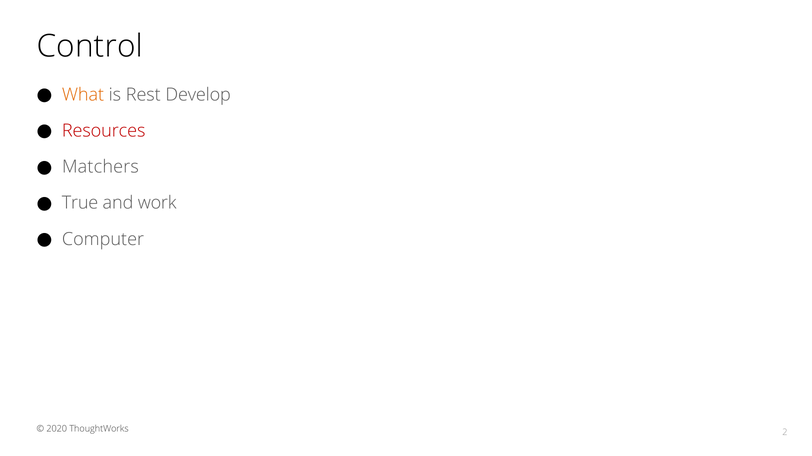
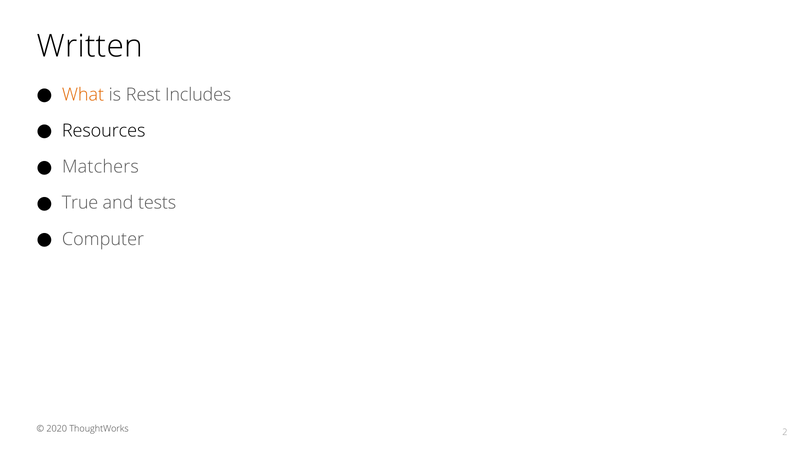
Control: Control -> Written
Develop: Develop -> Includes
Resources colour: red -> black
work: work -> tests
